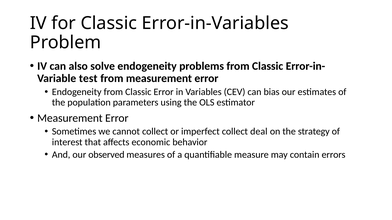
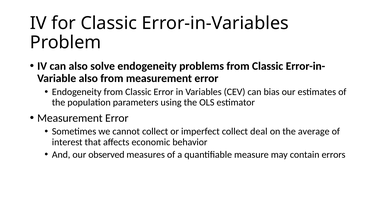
Variable test: test -> also
strategy: strategy -> average
